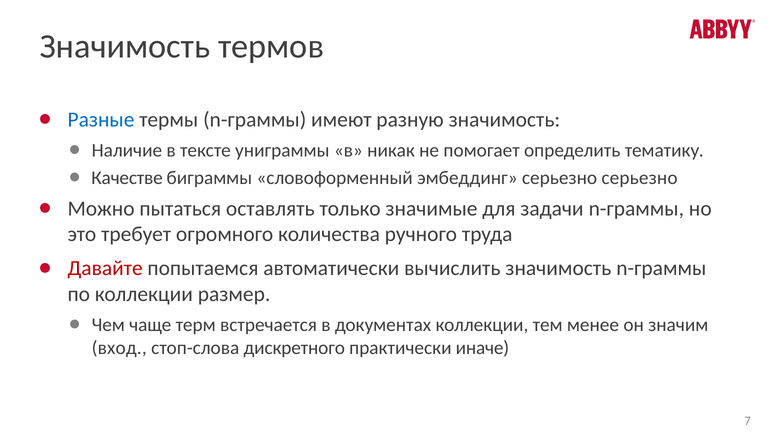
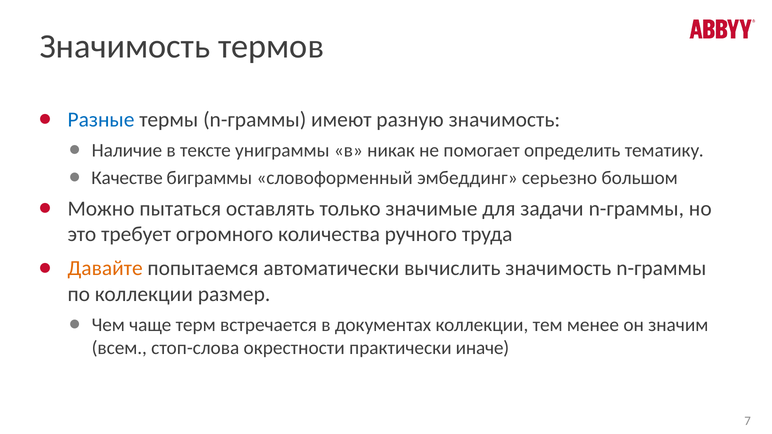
серьезно серьезно: серьезно -> большом
Давайте colour: red -> orange
вход: вход -> всем
дискретного: дискретного -> окрестности
